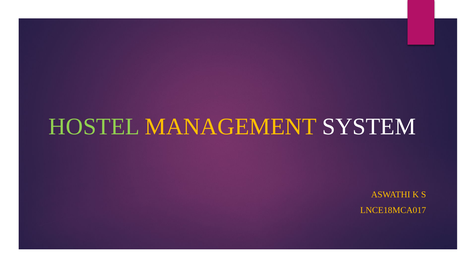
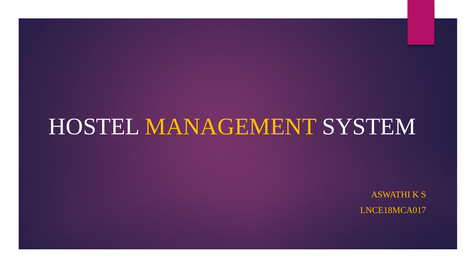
HOSTEL colour: light green -> white
